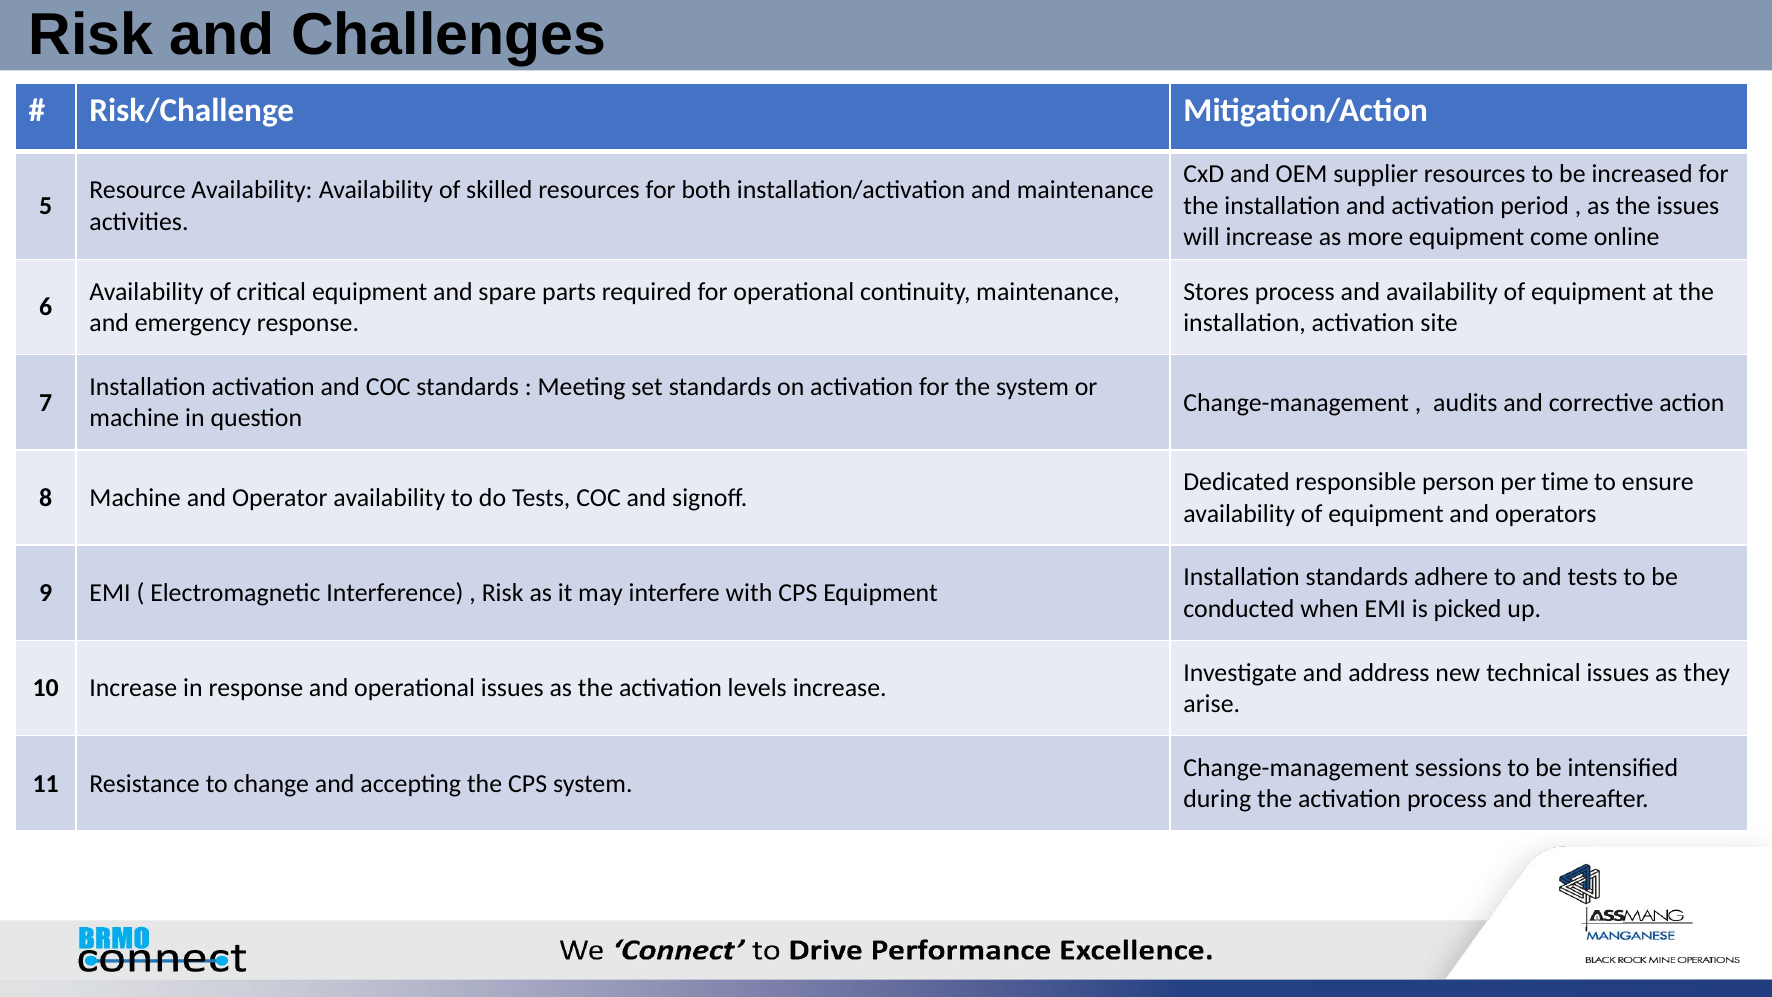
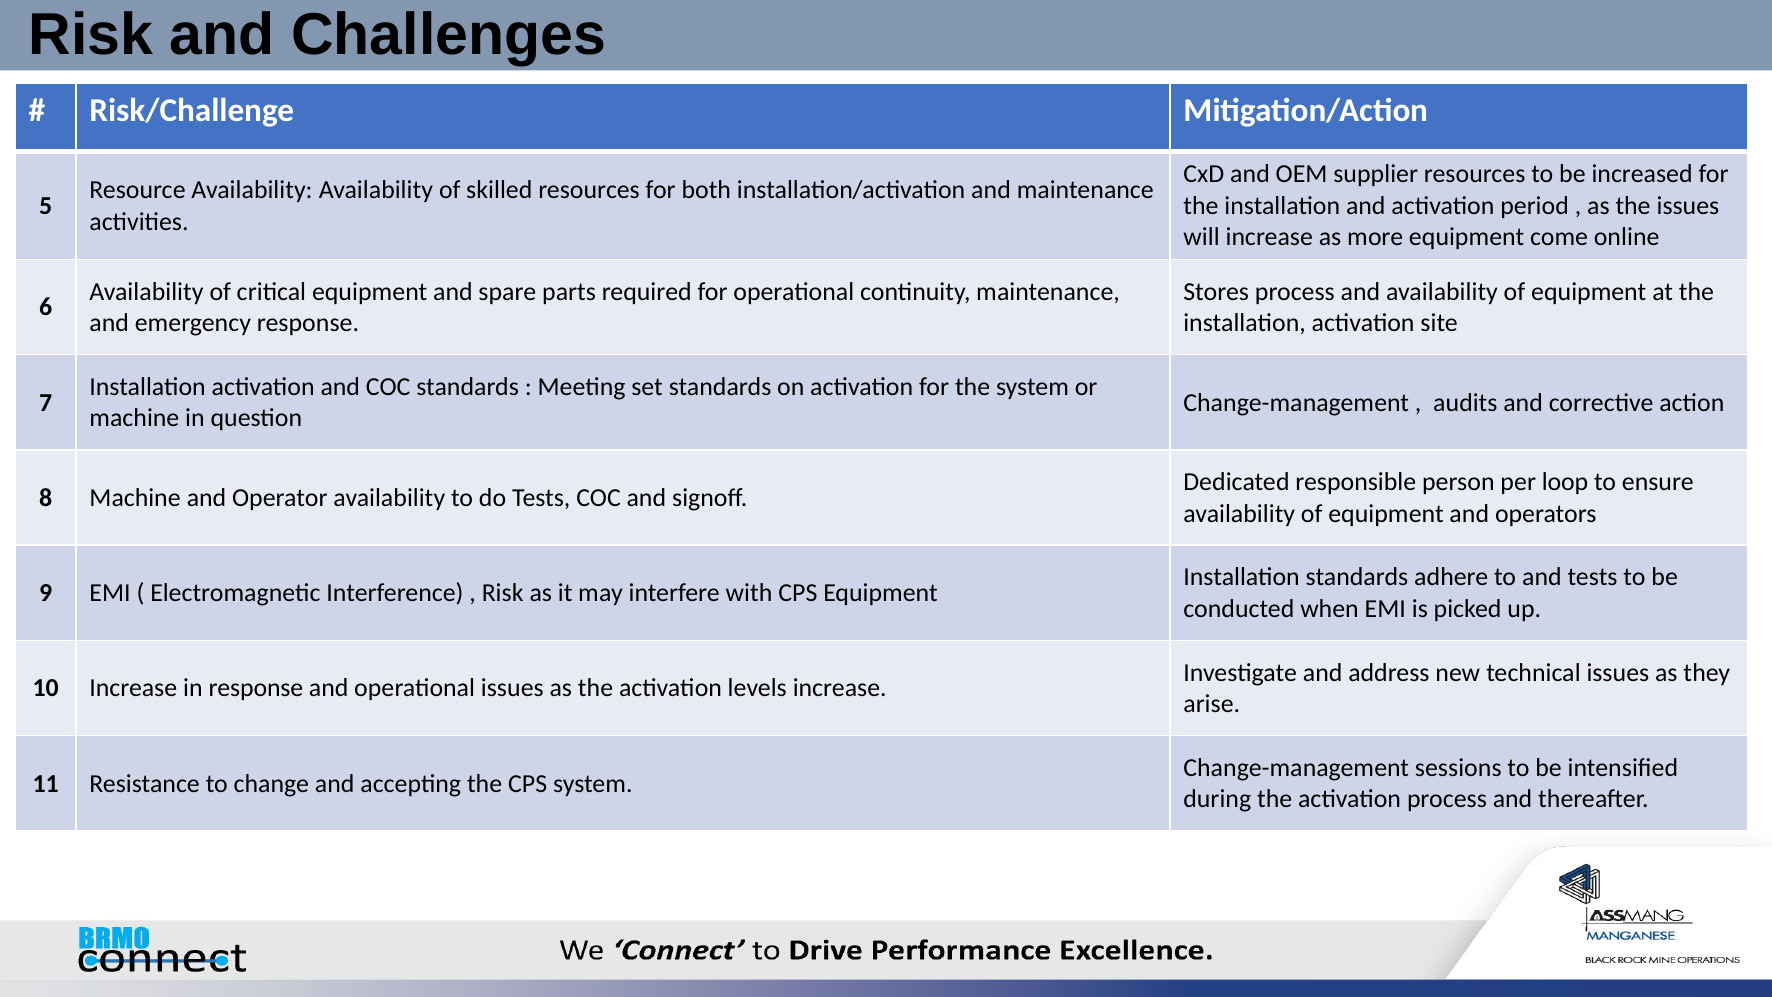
time: time -> loop
